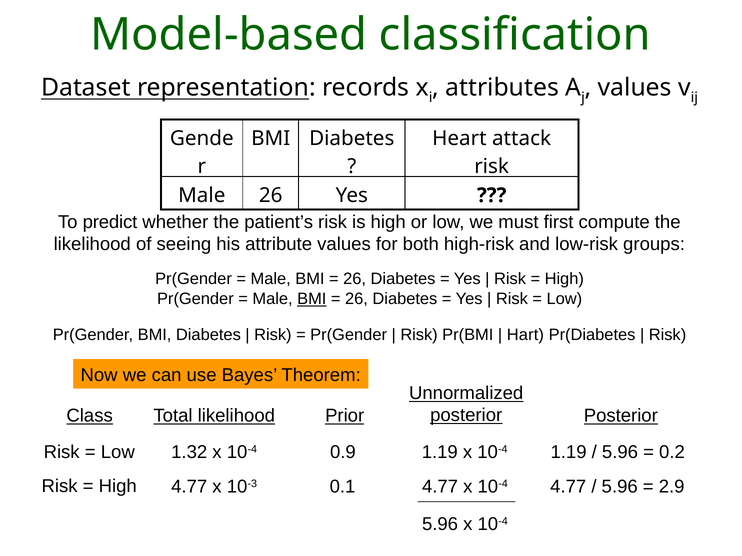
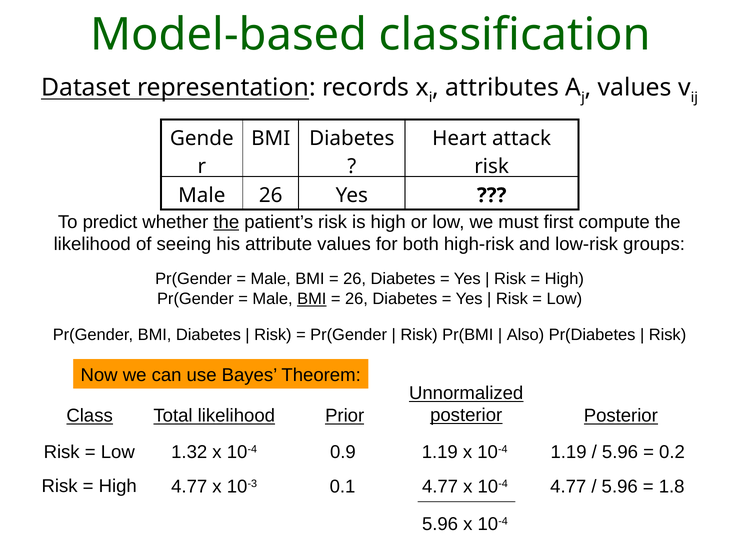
the at (226, 222) underline: none -> present
Hart: Hart -> Also
2.9: 2.9 -> 1.8
